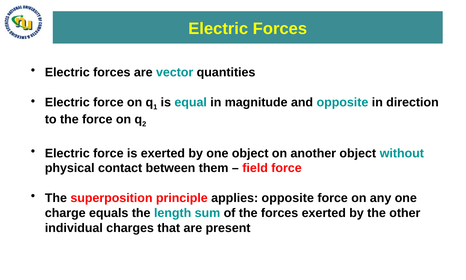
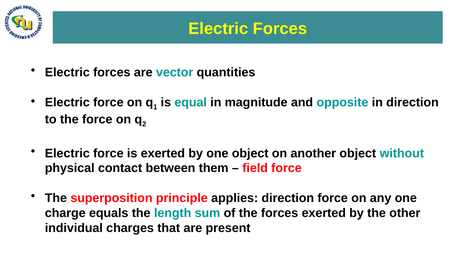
applies opposite: opposite -> direction
